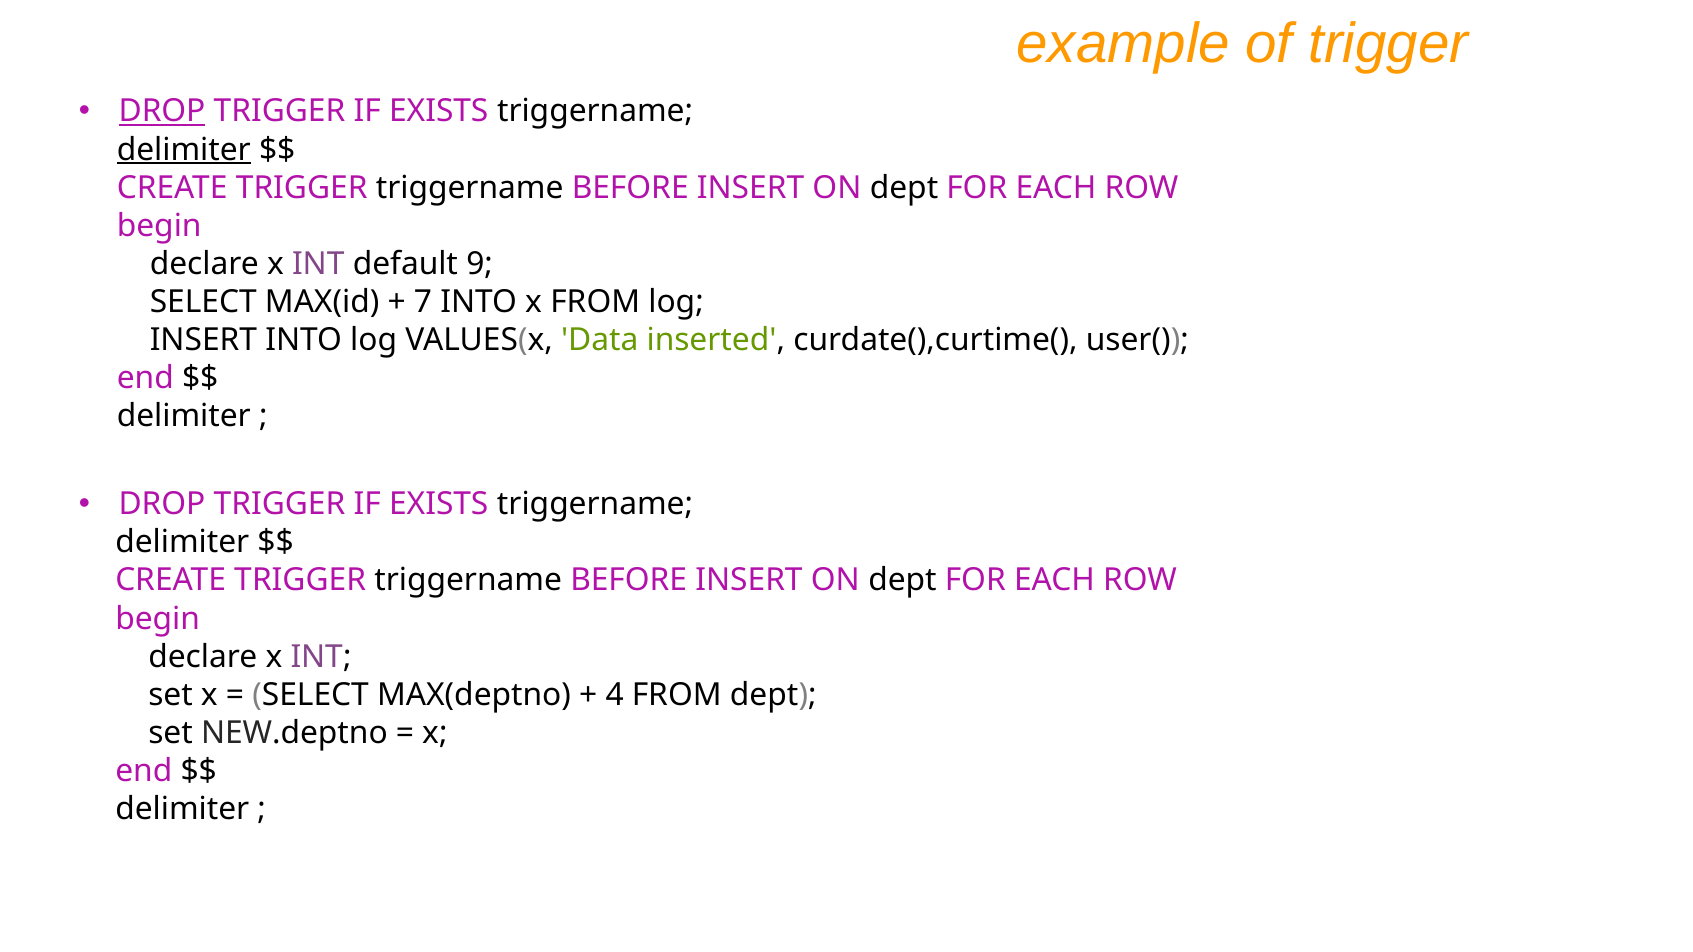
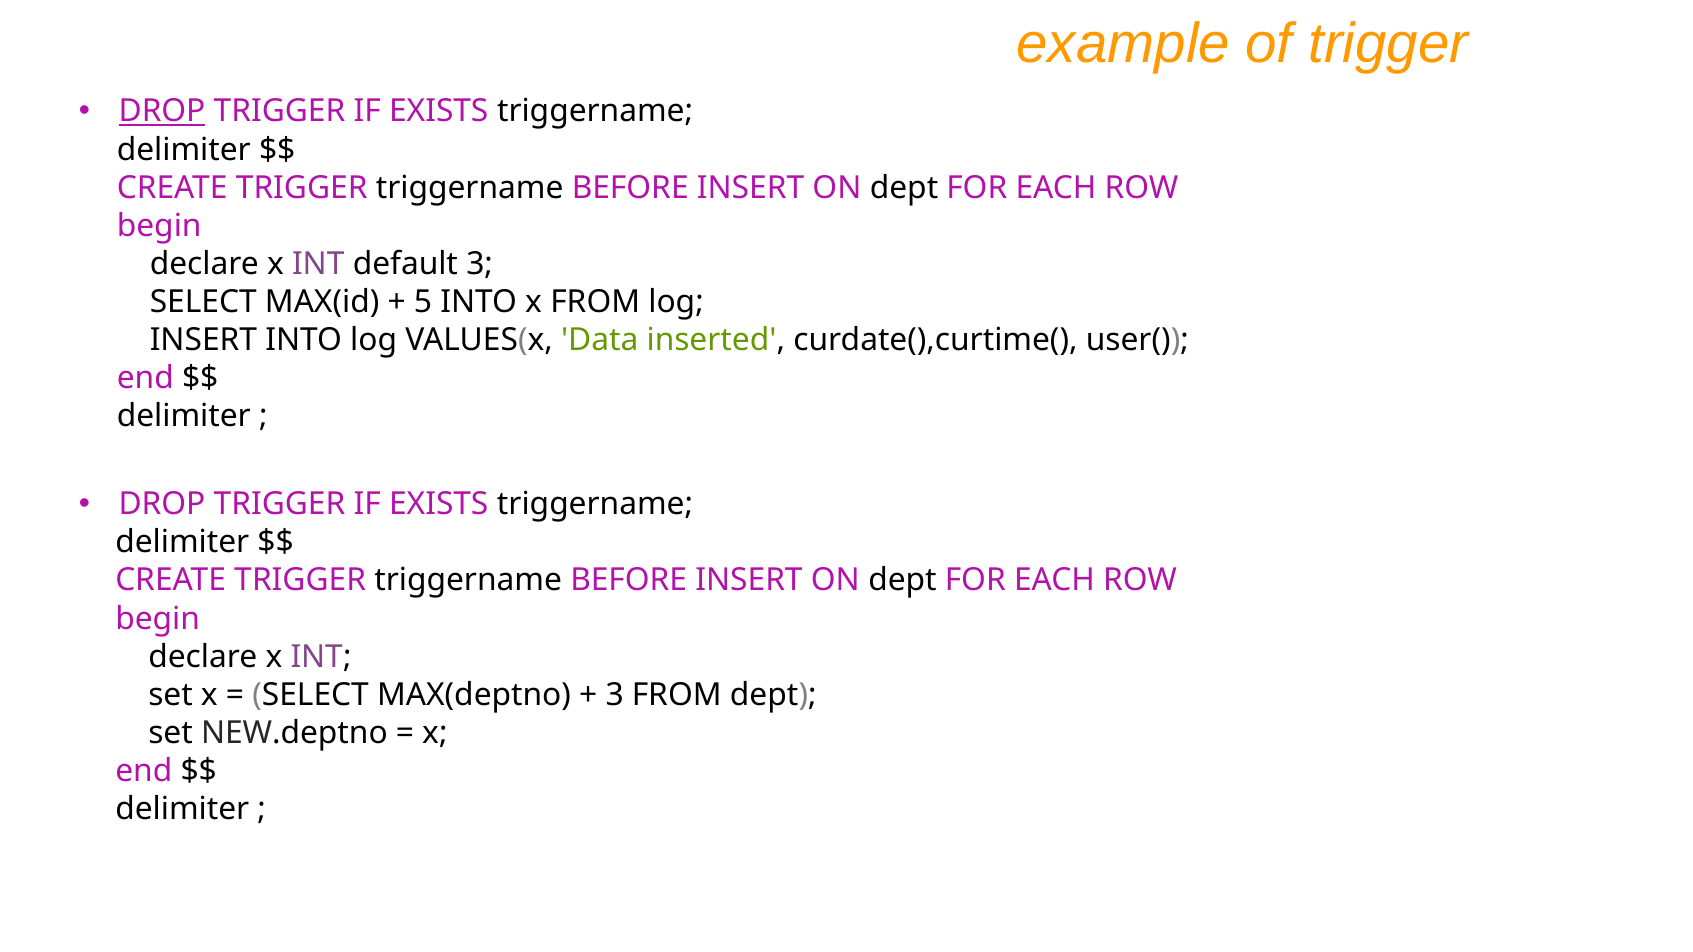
delimiter at (184, 150) underline: present -> none
default 9: 9 -> 3
7: 7 -> 5
4 at (615, 695): 4 -> 3
